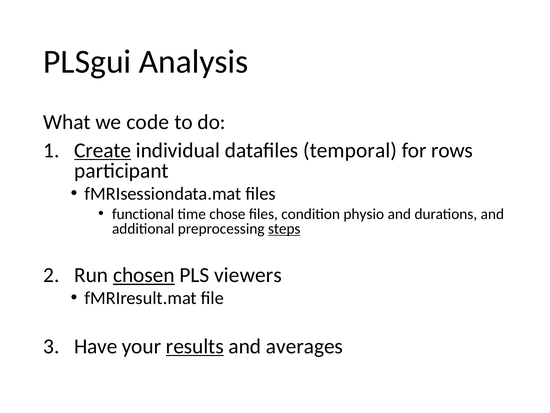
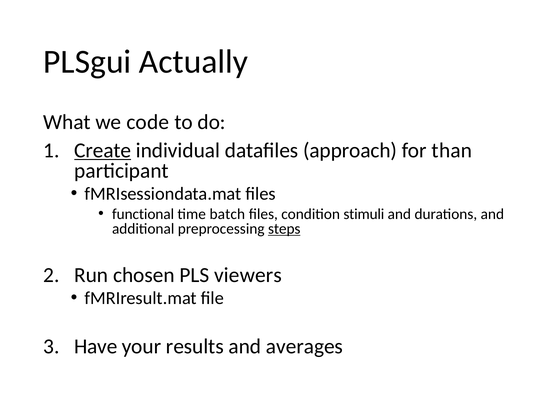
Analysis: Analysis -> Actually
temporal: temporal -> approach
rows: rows -> than
chose: chose -> batch
physio: physio -> stimuli
chosen underline: present -> none
results underline: present -> none
